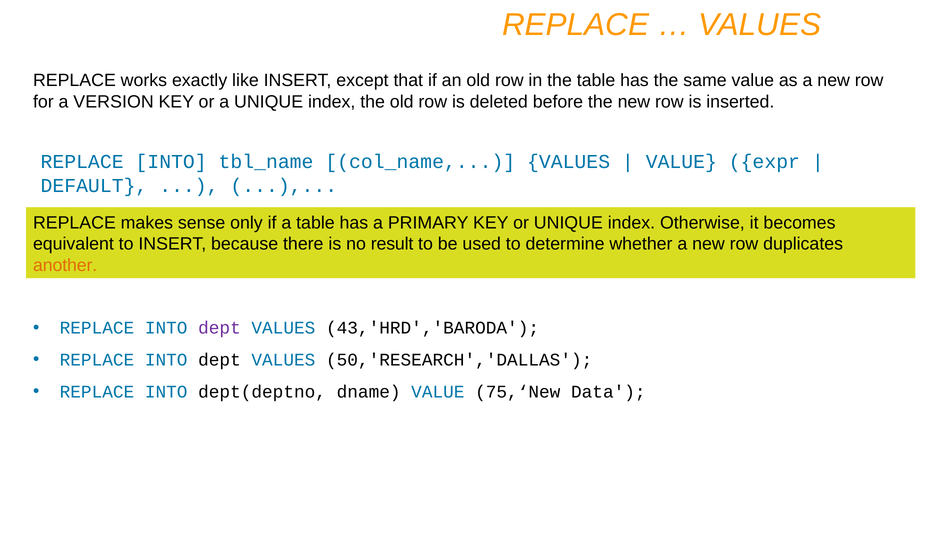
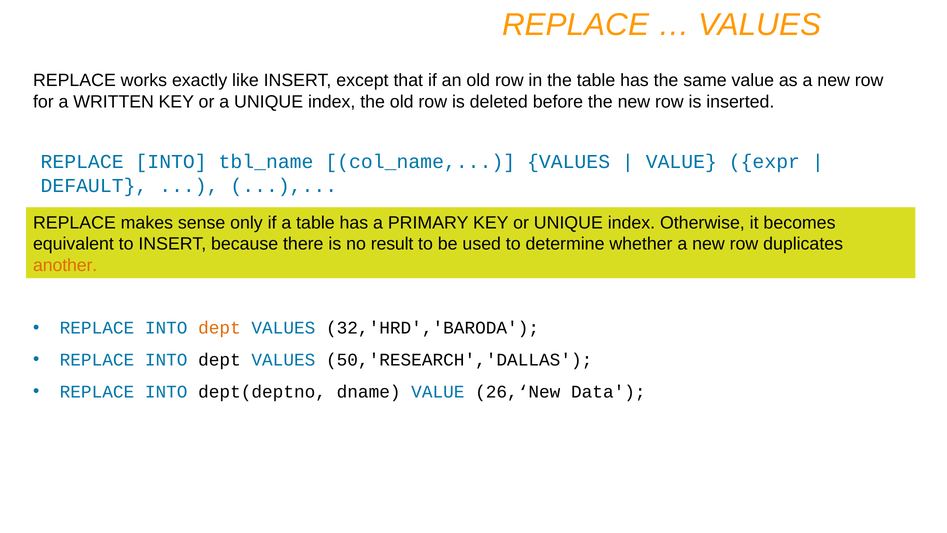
VERSION: VERSION -> WRITTEN
dept at (219, 328) colour: purple -> orange
43,'HRD','BARODA: 43,'HRD','BARODA -> 32,'HRD','BARODA
75,‘New: 75,‘New -> 26,‘New
